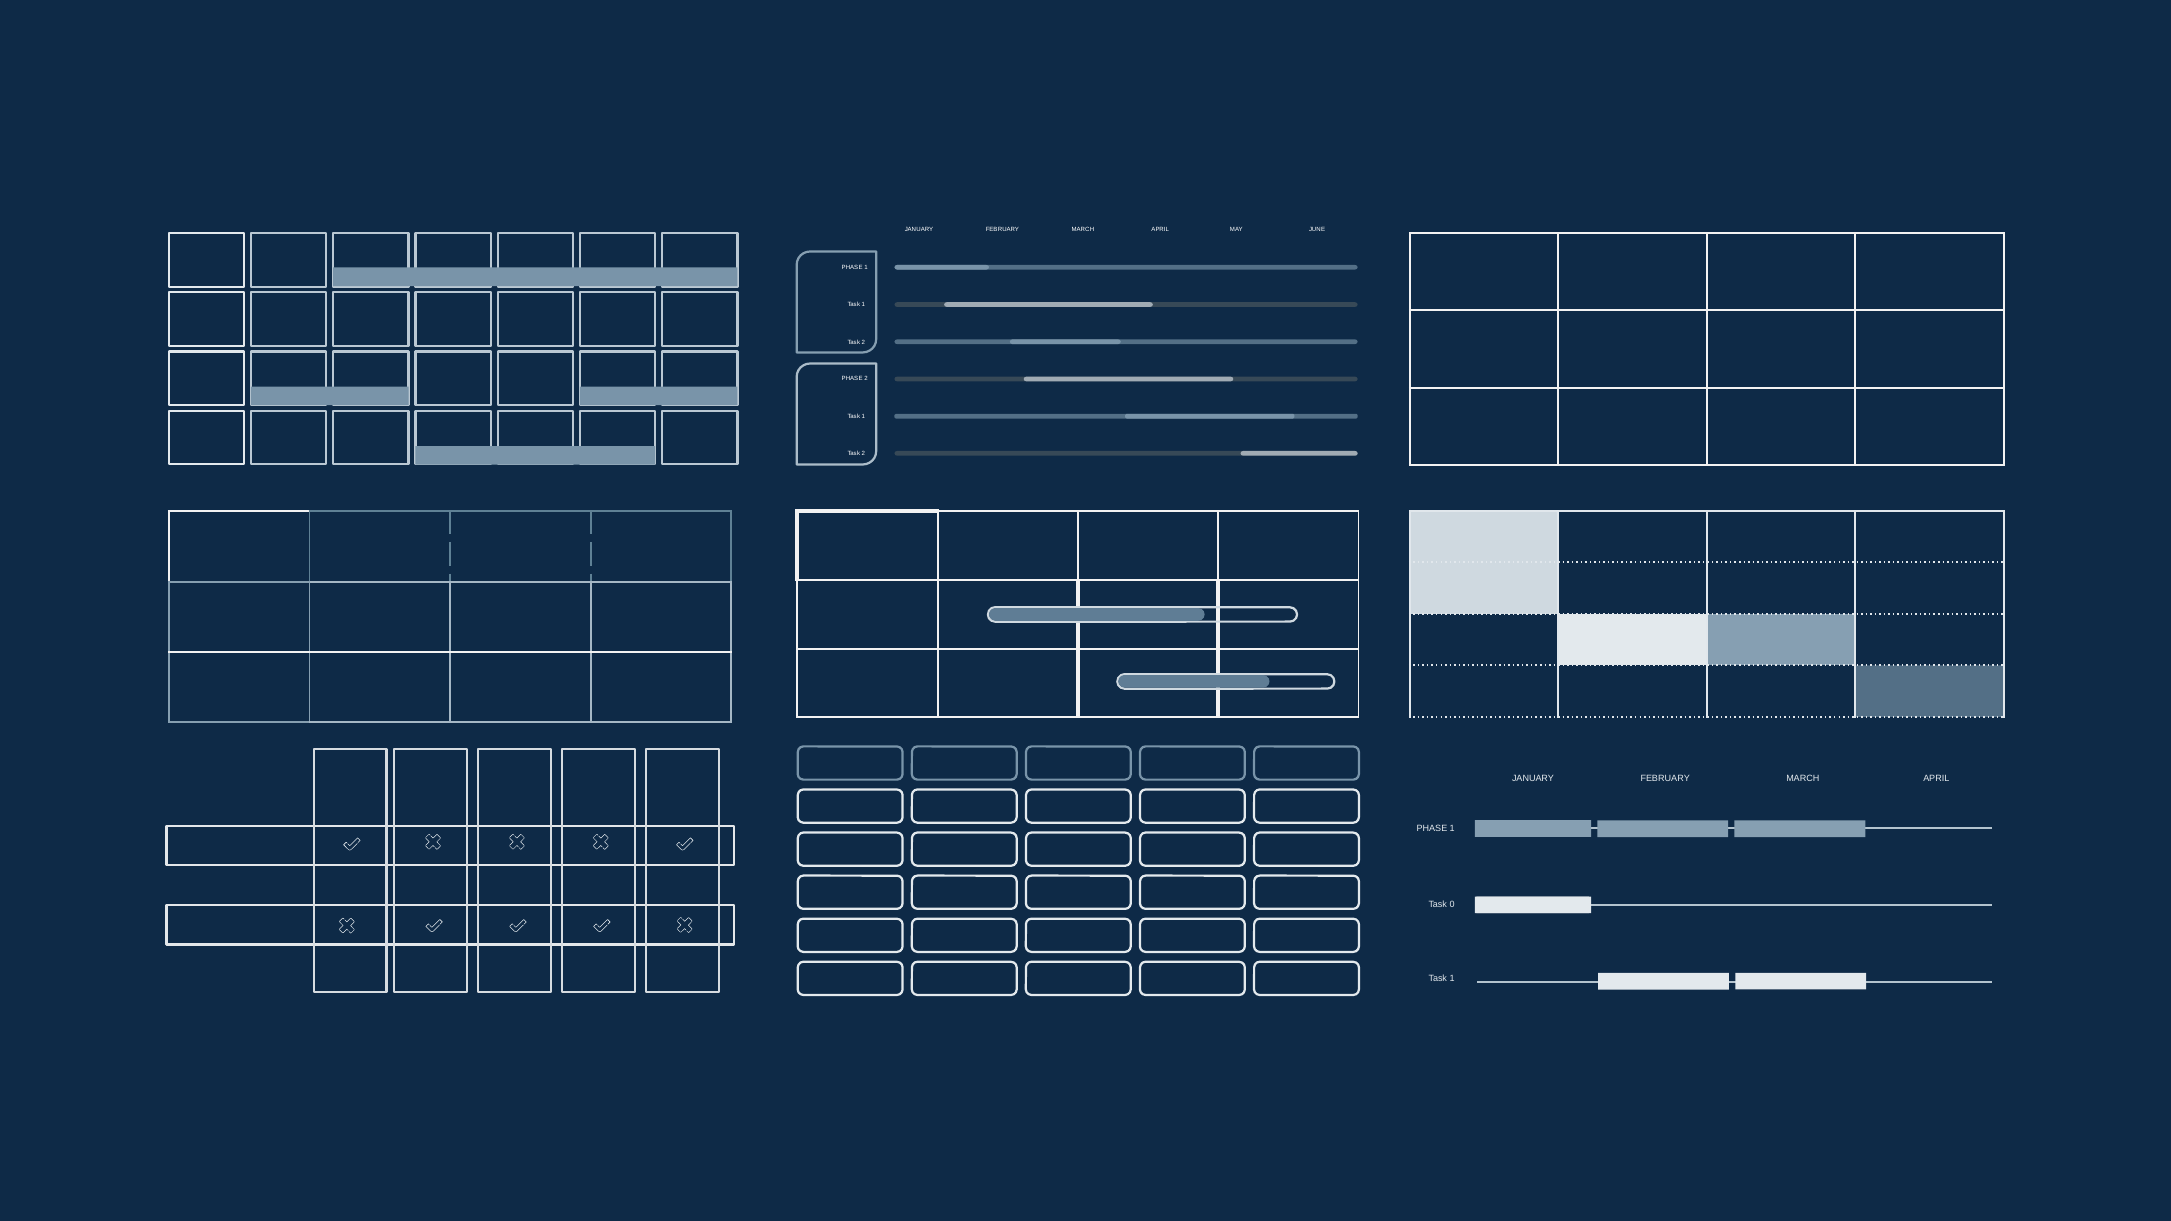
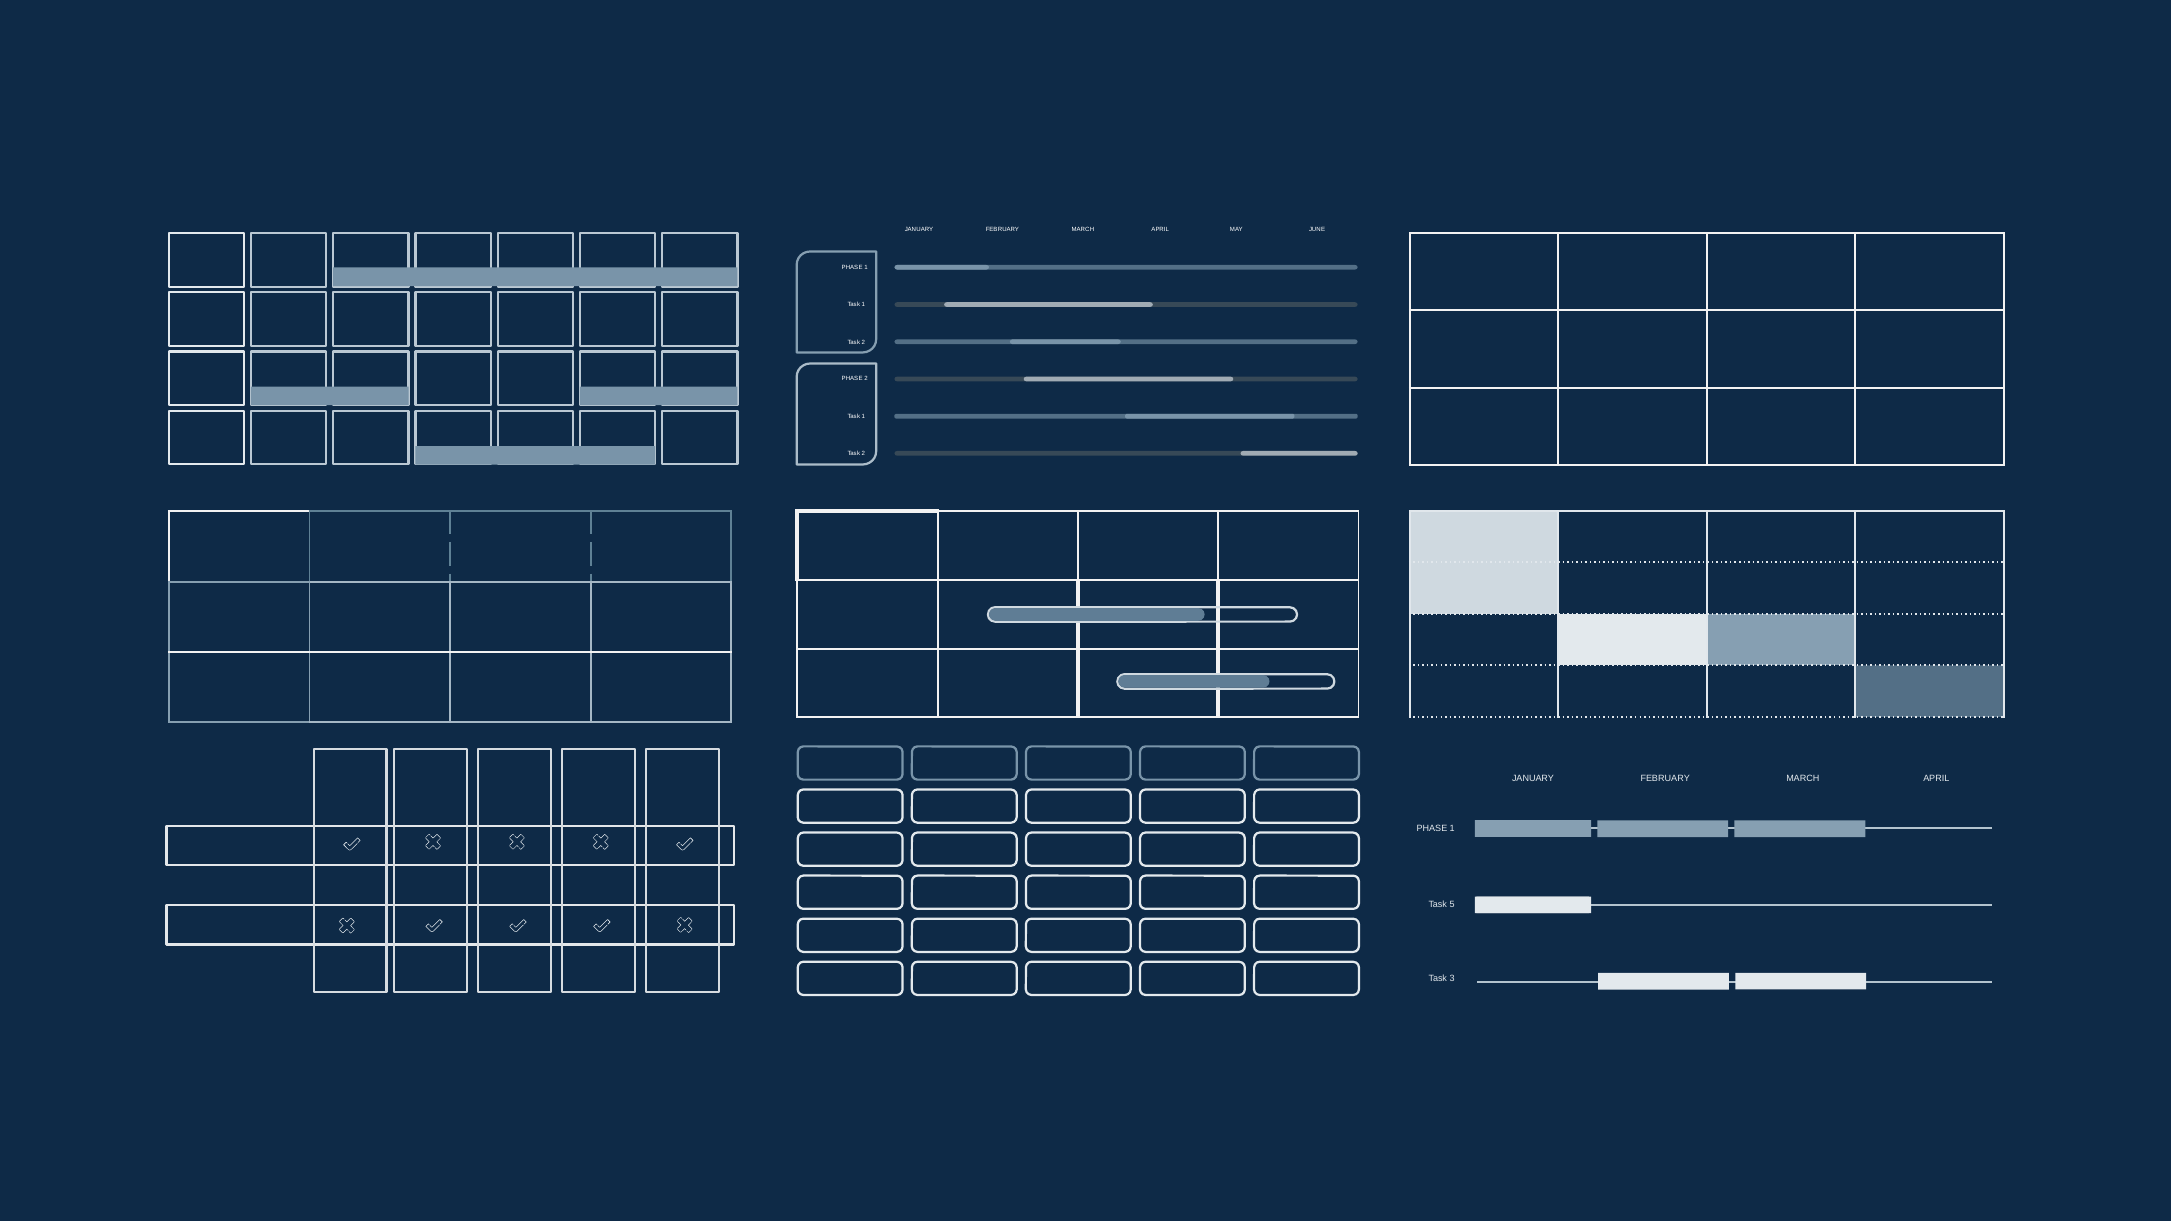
0: 0 -> 5
1 at (1452, 979): 1 -> 3
